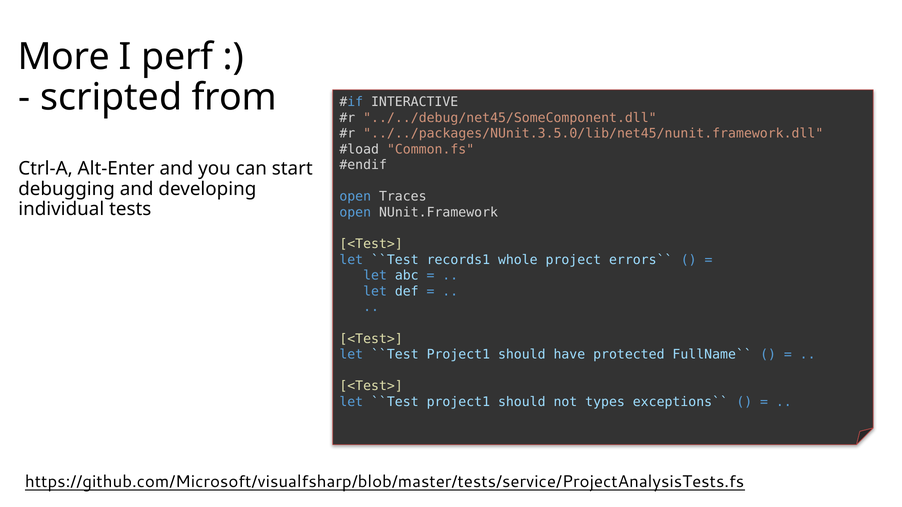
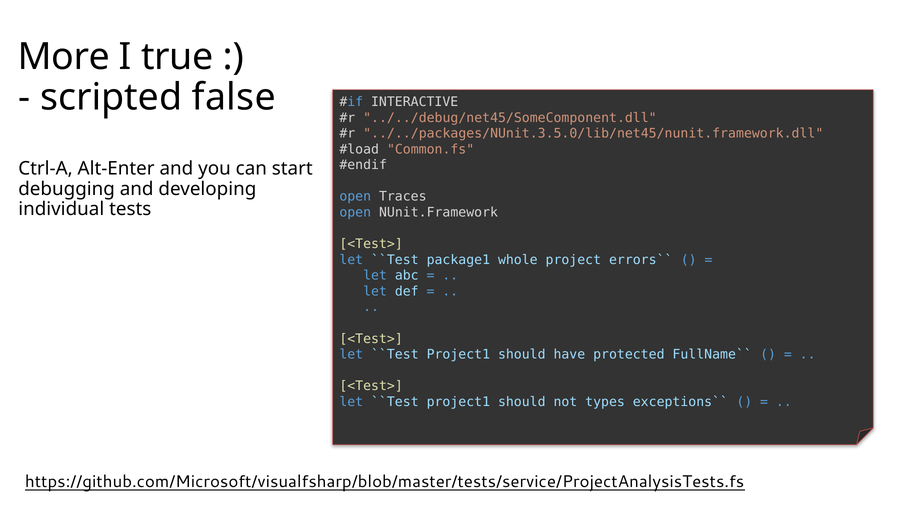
perf: perf -> true
from: from -> false
records1: records1 -> package1
